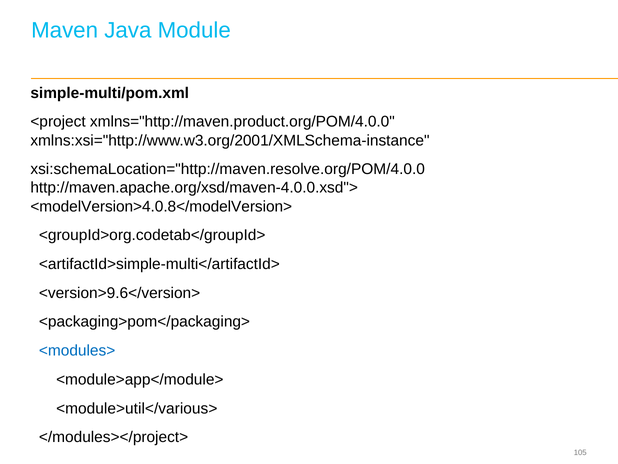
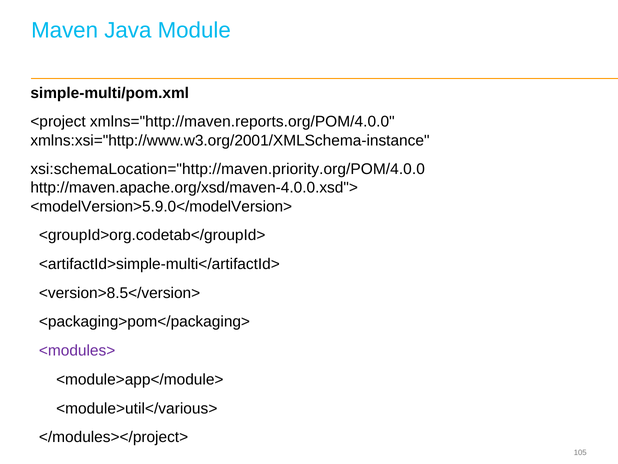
xmlns="http://maven.product.org/POM/4.0.0: xmlns="http://maven.product.org/POM/4.0.0 -> xmlns="http://maven.reports.org/POM/4.0.0
xsi:schemaLocation="http://maven.resolve.org/POM/4.0.0: xsi:schemaLocation="http://maven.resolve.org/POM/4.0.0 -> xsi:schemaLocation="http://maven.priority.org/POM/4.0.0
<modelVersion>4.0.8</modelVersion>: <modelVersion>4.0.8</modelVersion> -> <modelVersion>5.9.0</modelVersion>
<version>9.6</version>: <version>9.6</version> -> <version>8.5</version>
<modules> colour: blue -> purple
